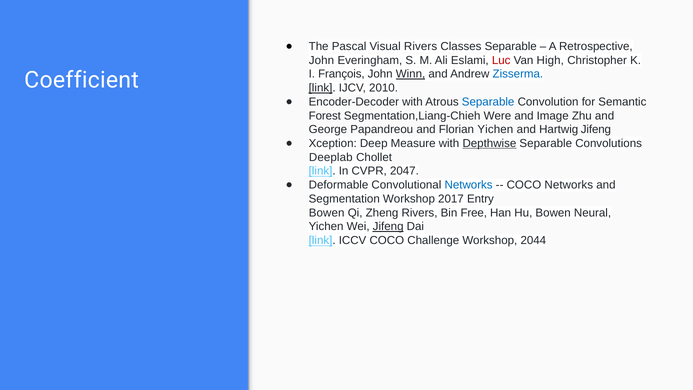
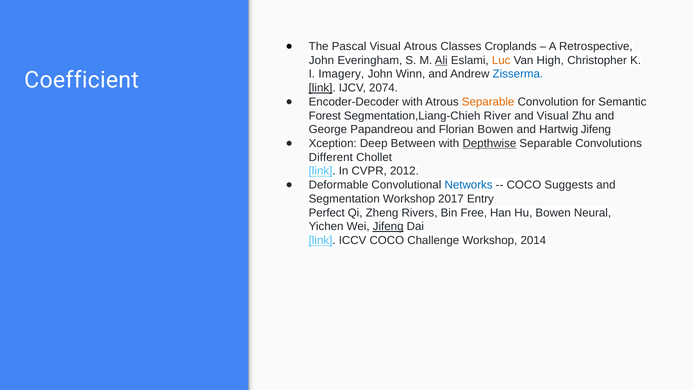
Visual Rivers: Rivers -> Atrous
Classes Separable: Separable -> Croplands
Ali underline: none -> present
Luc colour: red -> orange
François: François -> Imagery
Winn underline: present -> none
2010: 2010 -> 2074
Separable at (488, 102) colour: blue -> orange
Were: Were -> River
and Image: Image -> Visual
Florian Yichen: Yichen -> Bowen
Measure: Measure -> Between
Deeplab: Deeplab -> Different
2047: 2047 -> 2012
COCO Networks: Networks -> Suggests
Bowen at (327, 213): Bowen -> Perfect
2044: 2044 -> 2014
